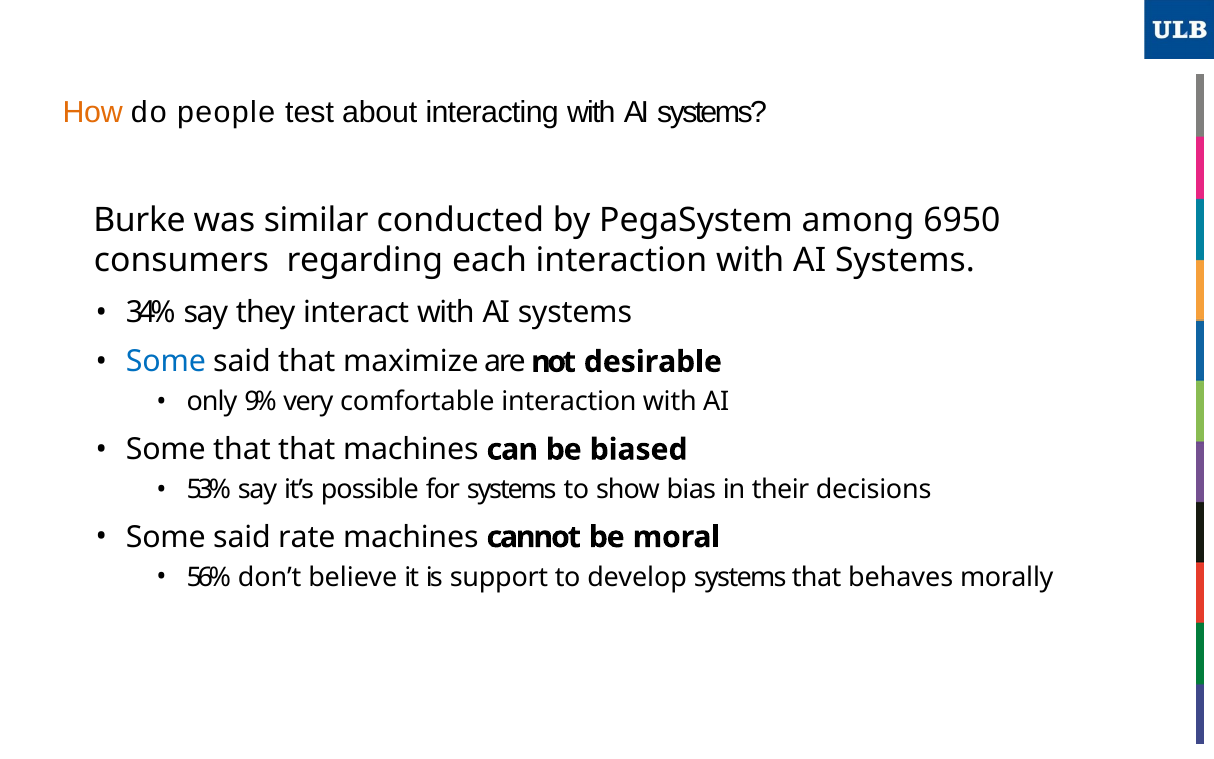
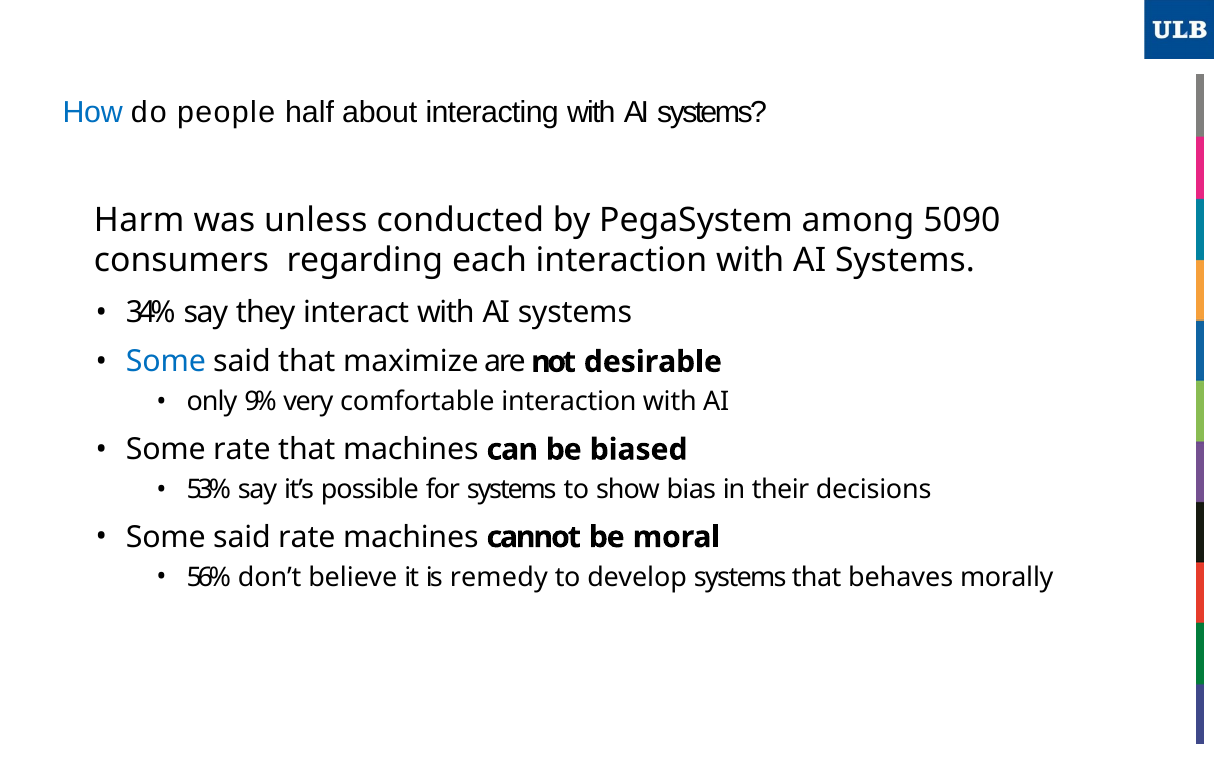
How colour: orange -> blue
test: test -> half
Burke: Burke -> Harm
similar: similar -> unless
6950: 6950 -> 5090
Some that: that -> rate
support: support -> remedy
